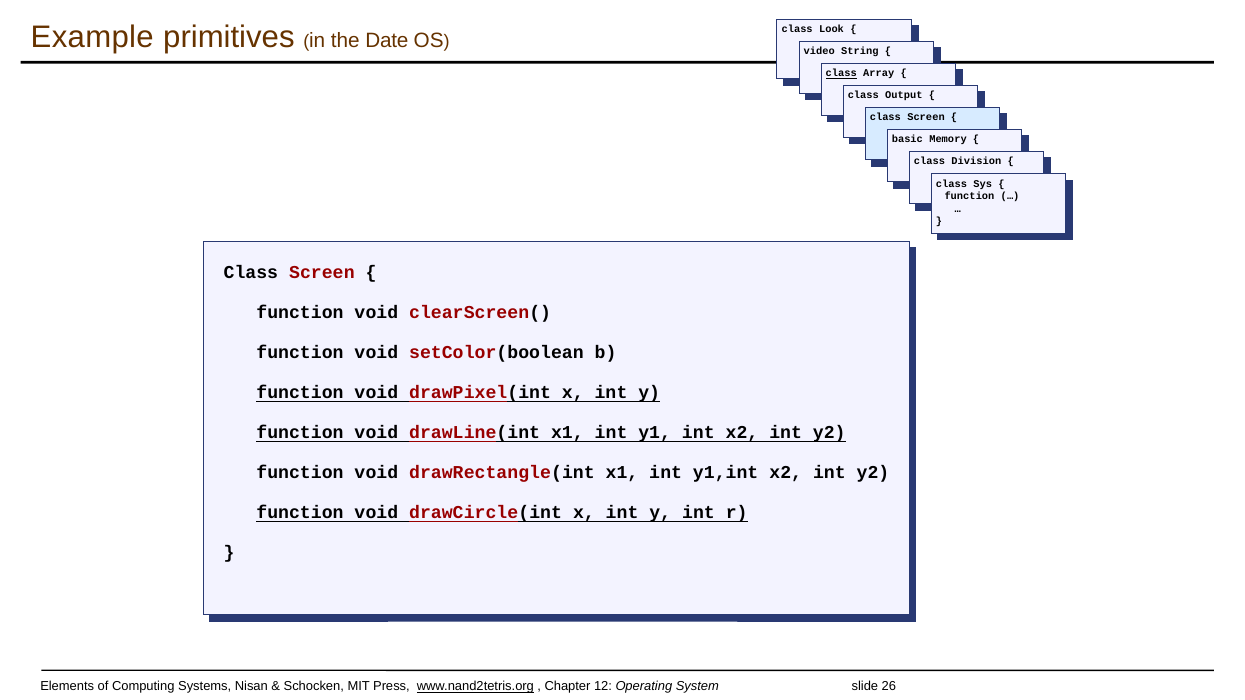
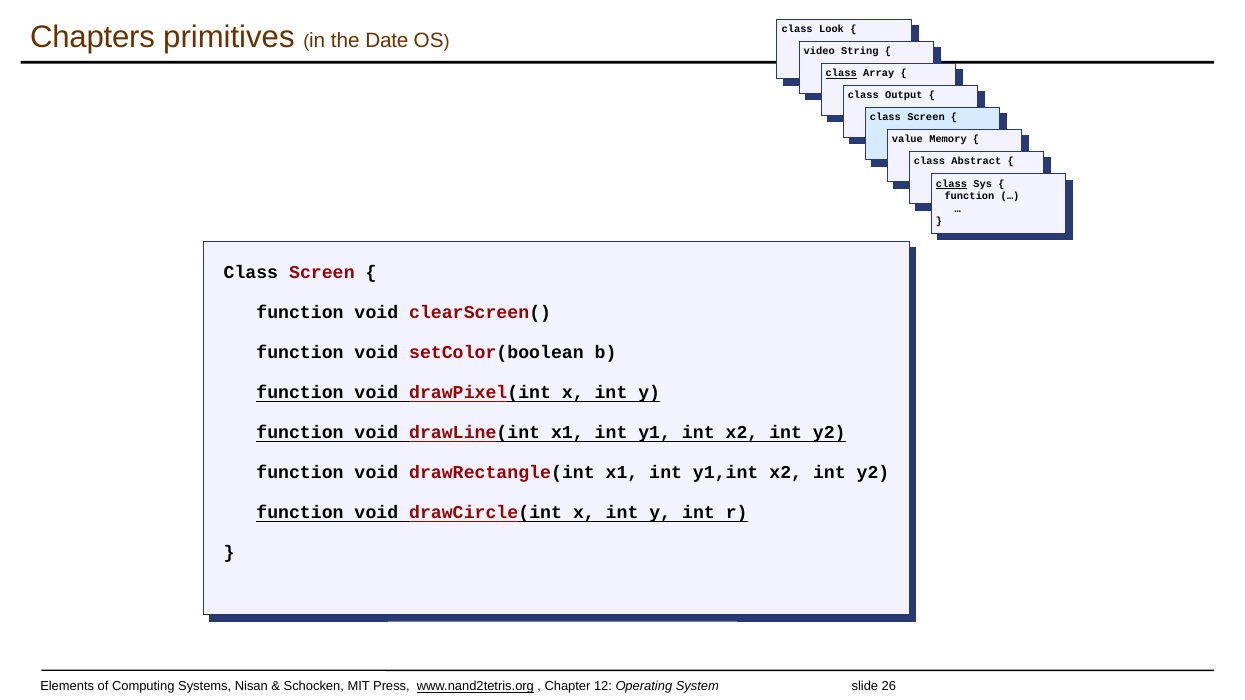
Example: Example -> Chapters
basic: basic -> value
Division: Division -> Abstract
class at (951, 184) underline: none -> present
